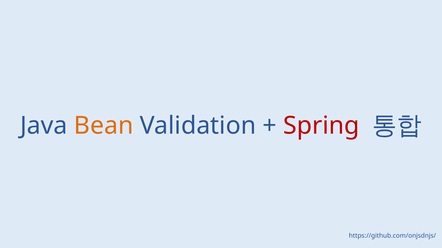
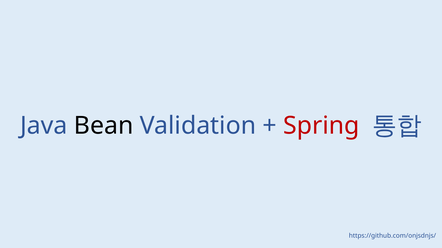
Bean colour: orange -> black
